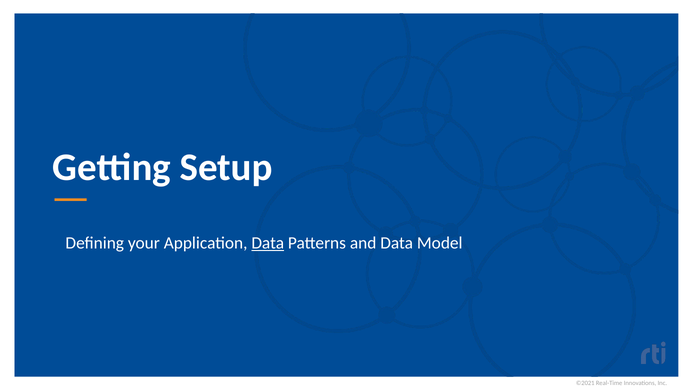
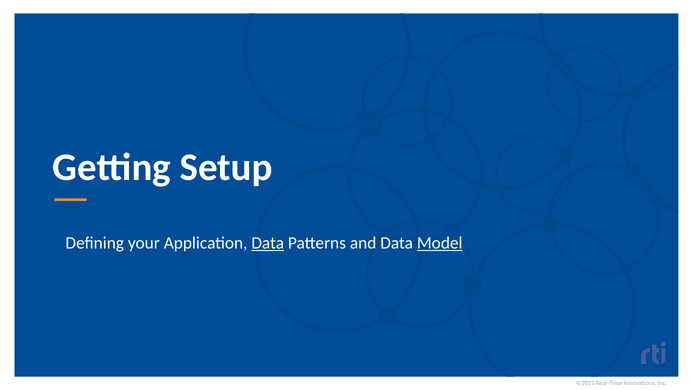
Model underline: none -> present
